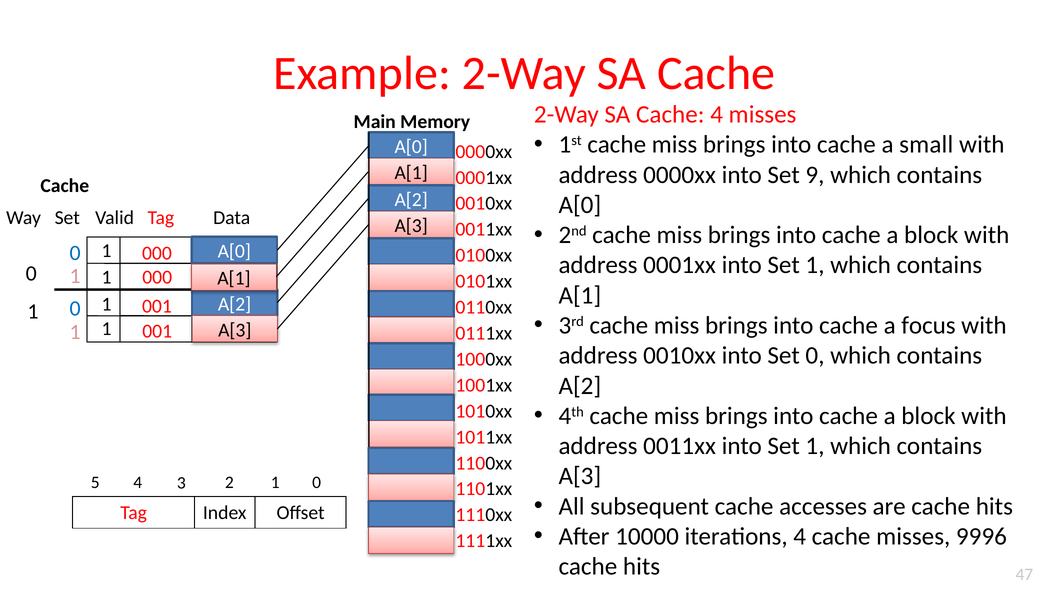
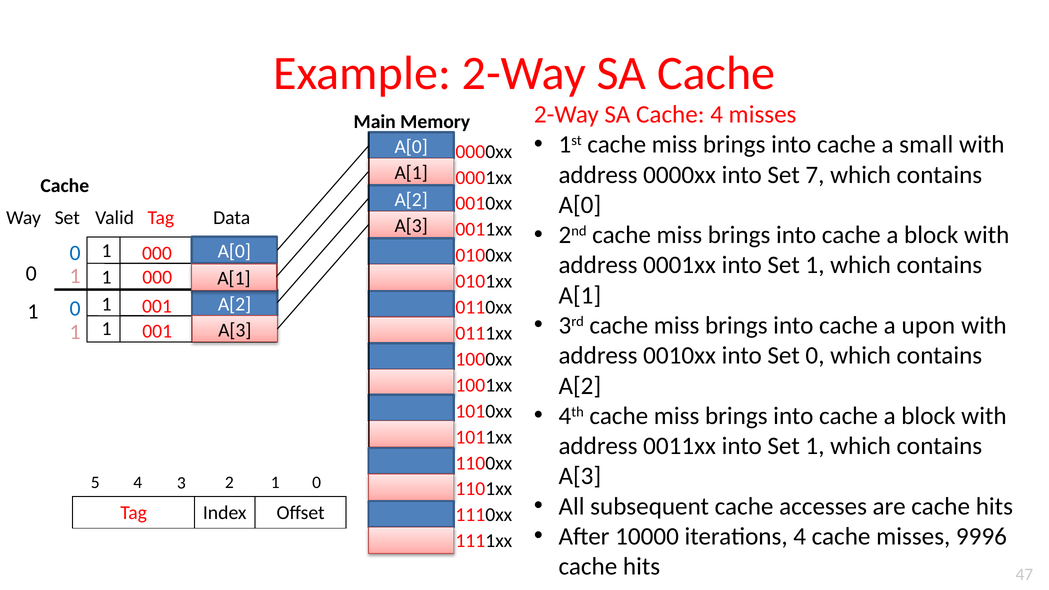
9: 9 -> 7
focus: focus -> upon
